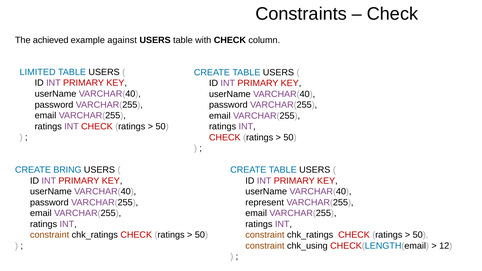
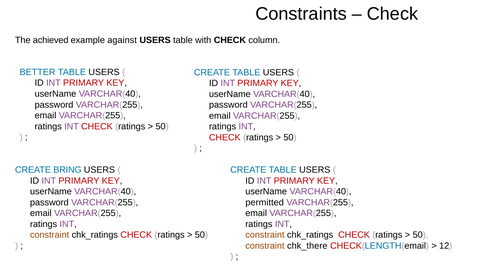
LIMITED: LIMITED -> BETTER
represent: represent -> permitted
chk_using: chk_using -> chk_there
